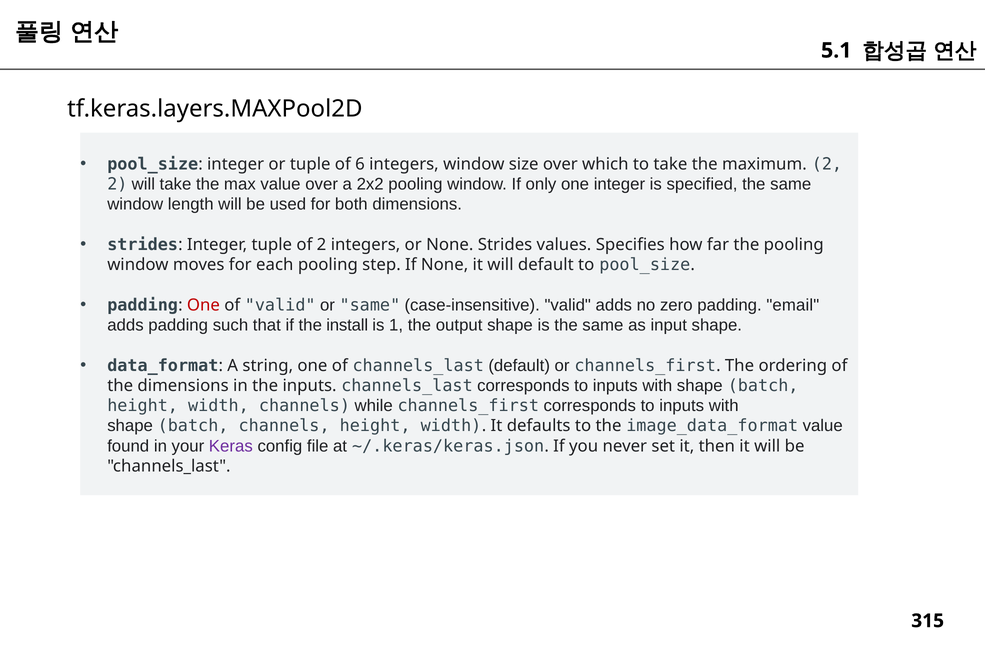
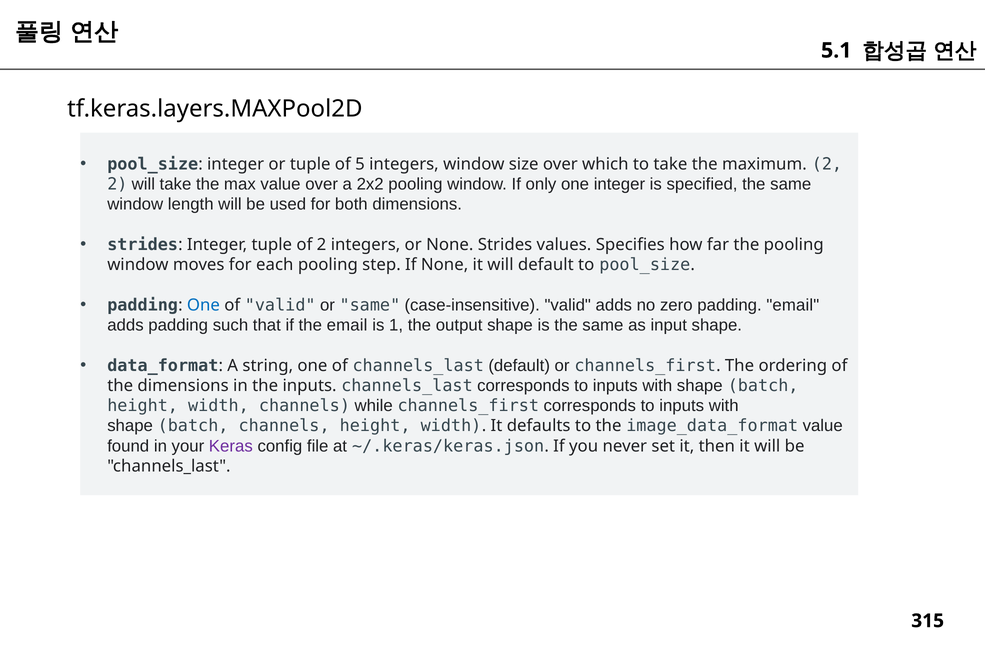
6: 6 -> 5
One at (203, 305) colour: red -> blue
the install: install -> email
